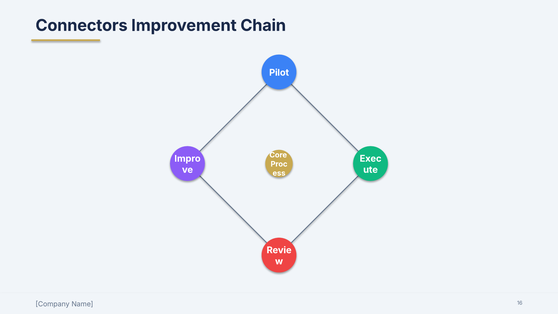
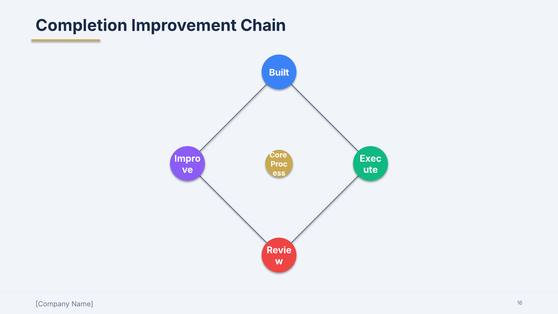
Connectors: Connectors -> Completion
Pilot: Pilot -> Built
